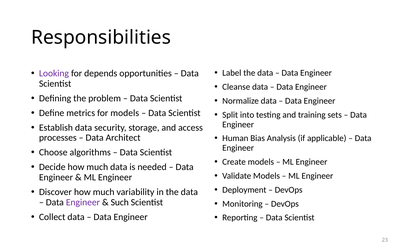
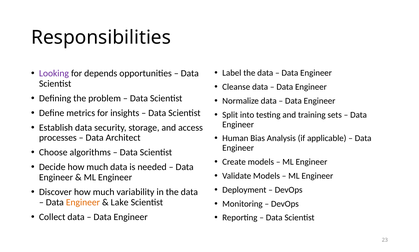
for models: models -> insights
Engineer at (83, 202) colour: purple -> orange
Such: Such -> Lake
